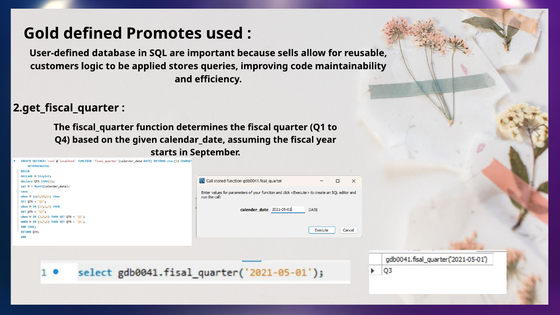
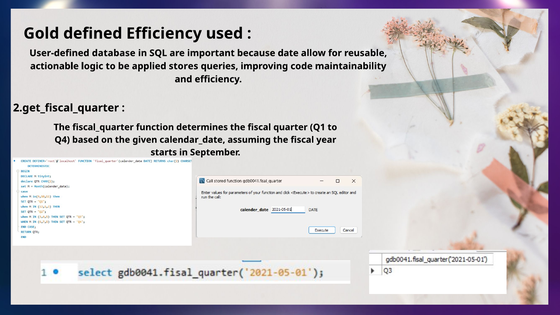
defined Promotes: Promotes -> Efficiency
sells: sells -> date
customers: customers -> actionable
